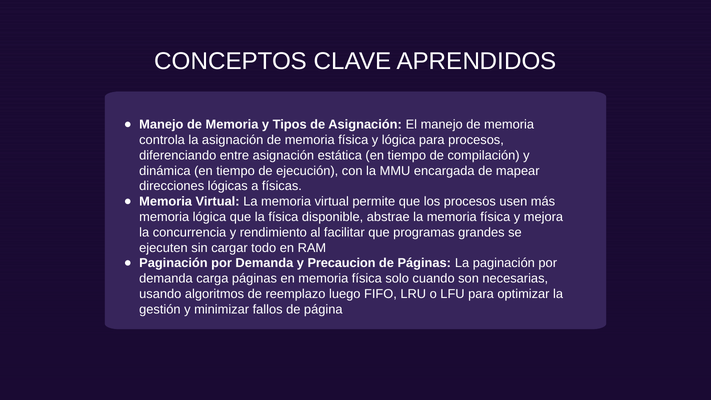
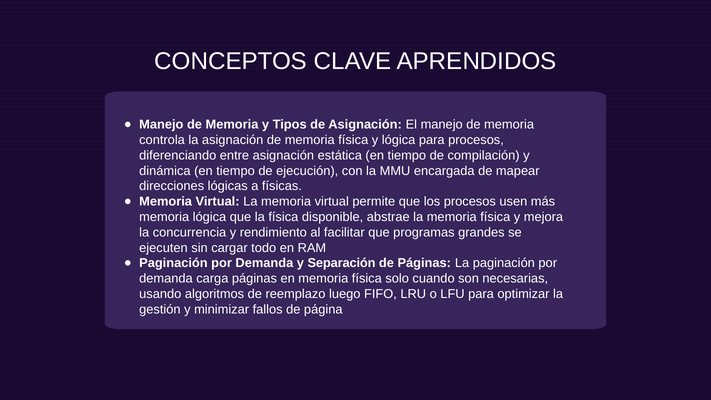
Precaucion: Precaucion -> Separación
